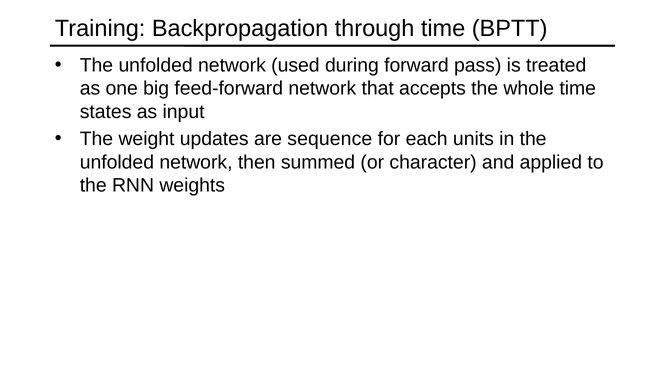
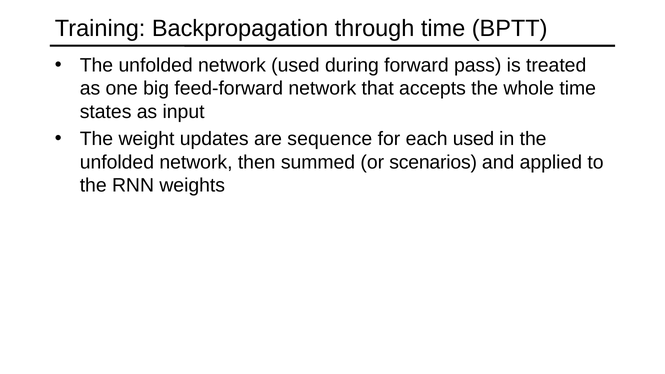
each units: units -> used
character: character -> scenarios
